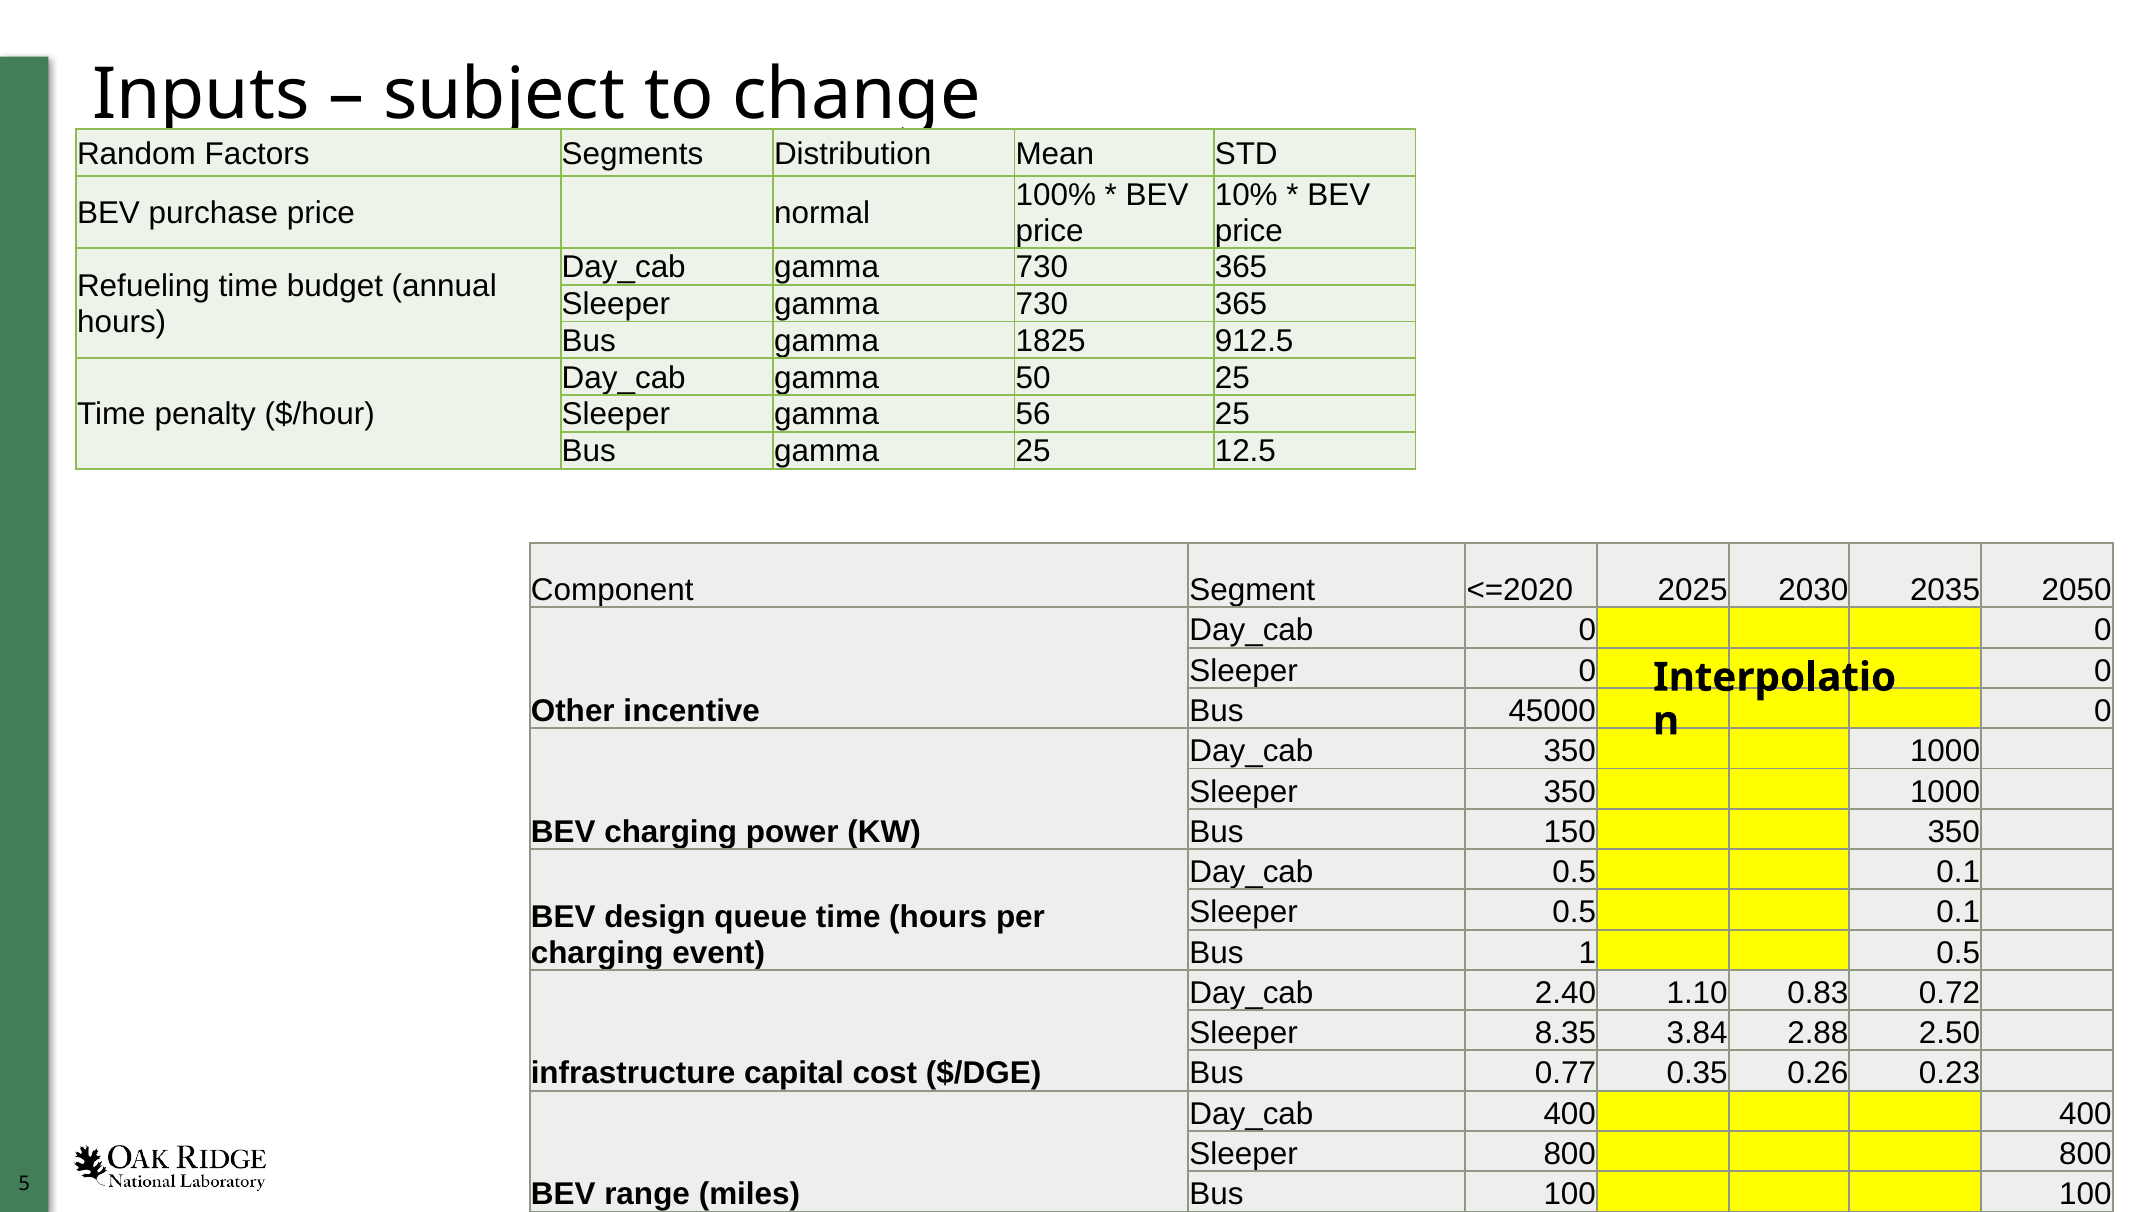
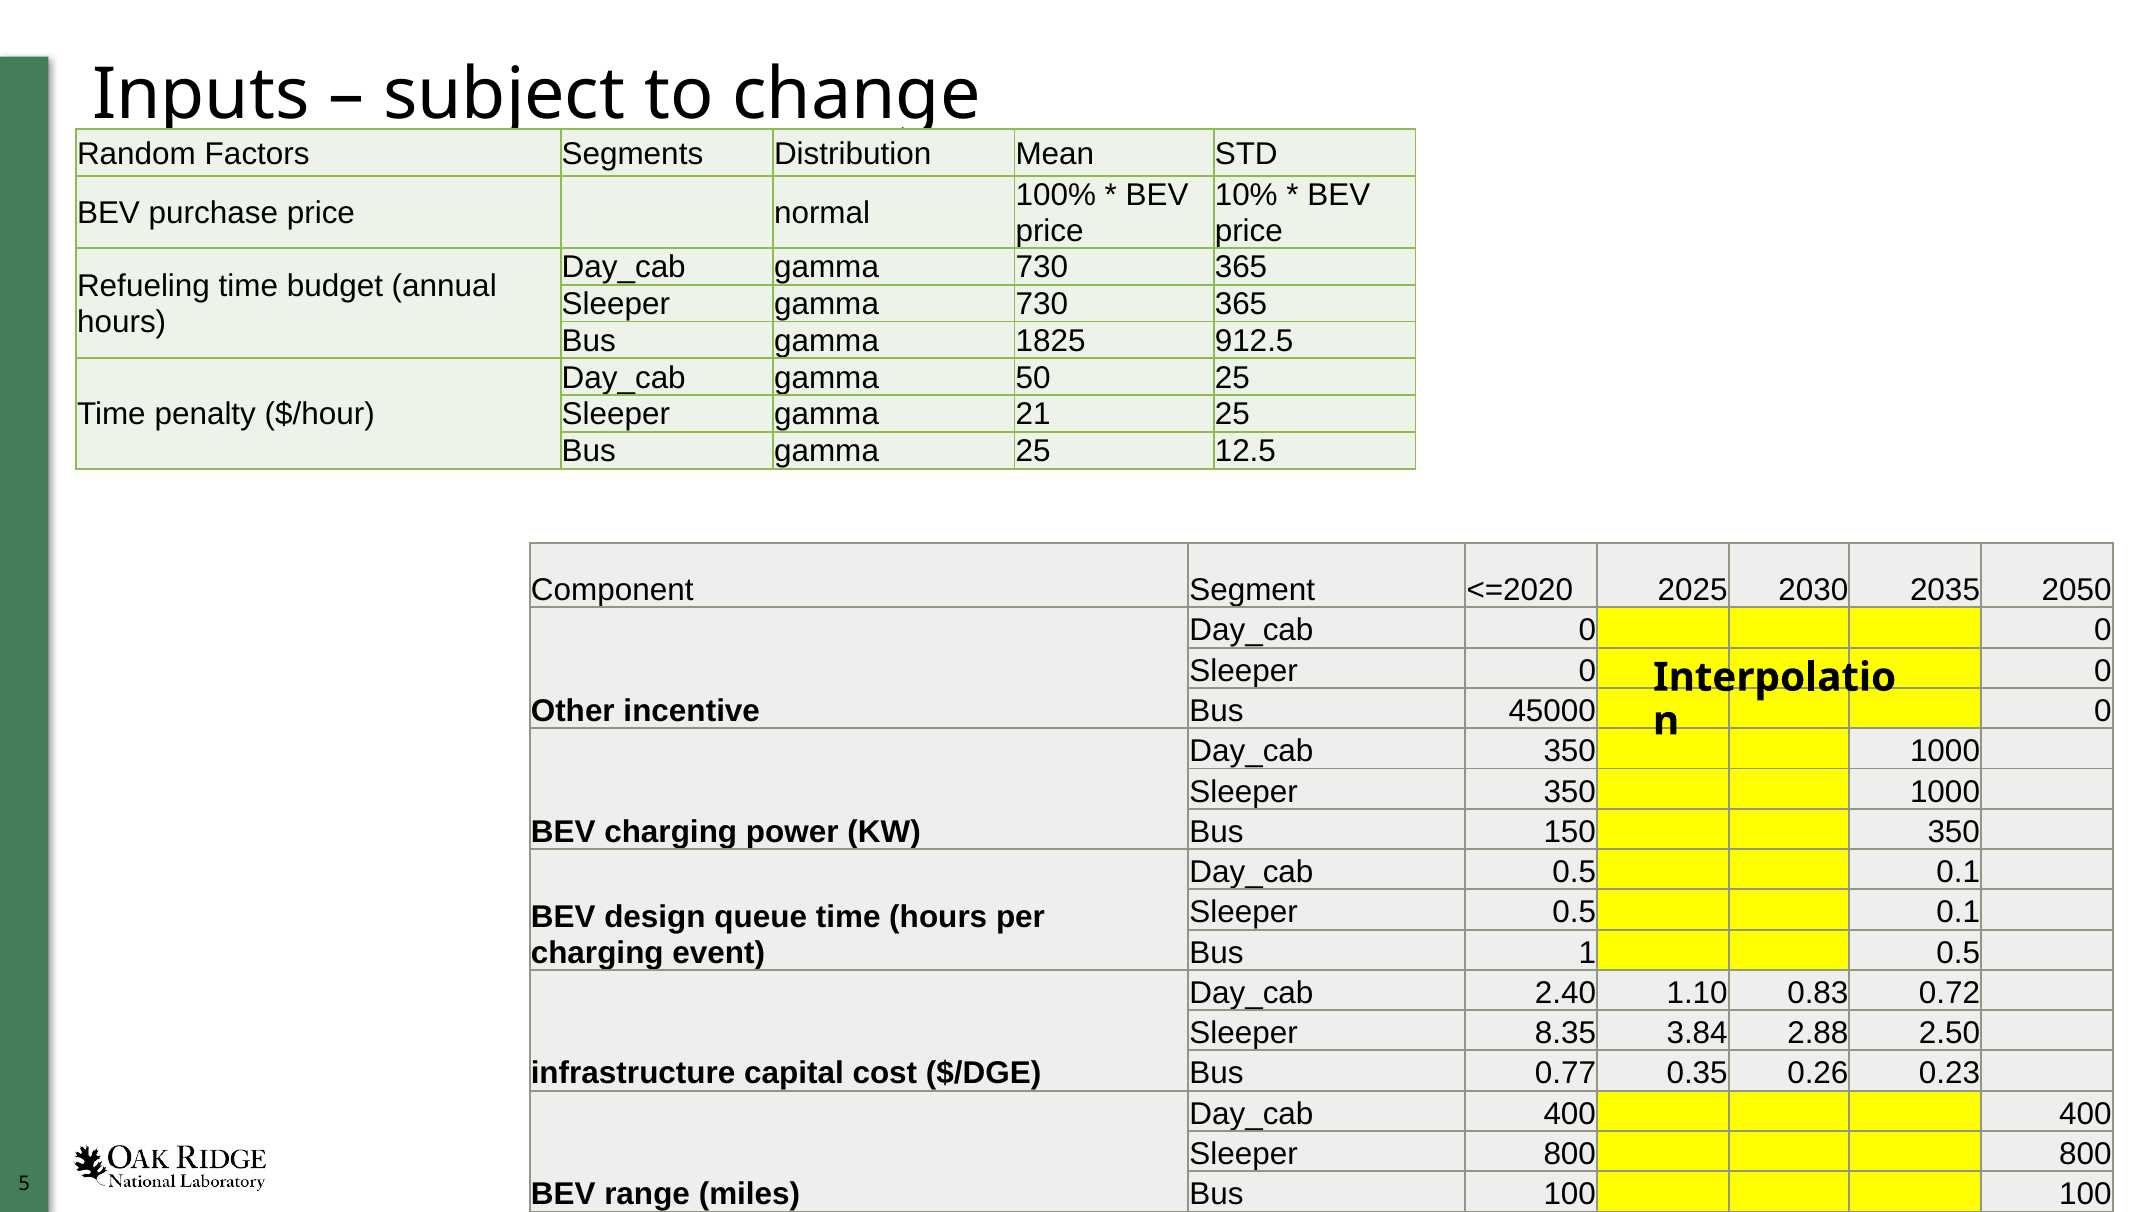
56: 56 -> 21
